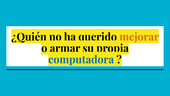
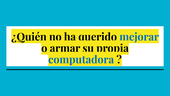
mejorar colour: orange -> blue
